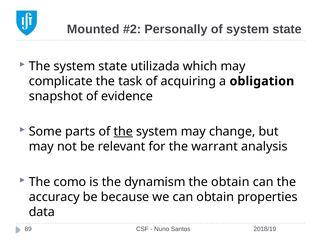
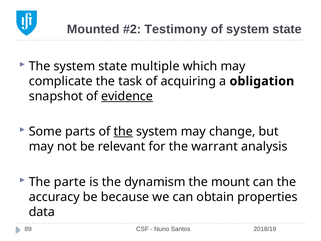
Personally: Personally -> Testimony
utilizada: utilizada -> multiple
evidence underline: none -> present
como: como -> parte
the obtain: obtain -> mount
